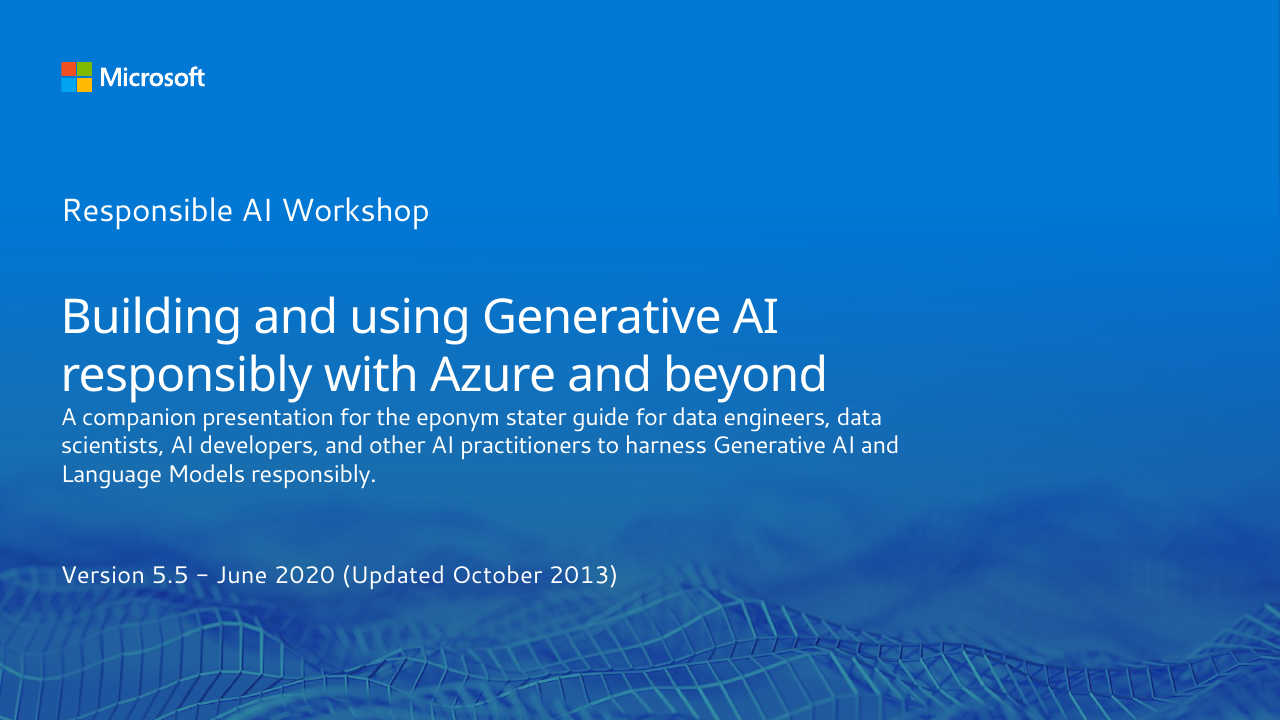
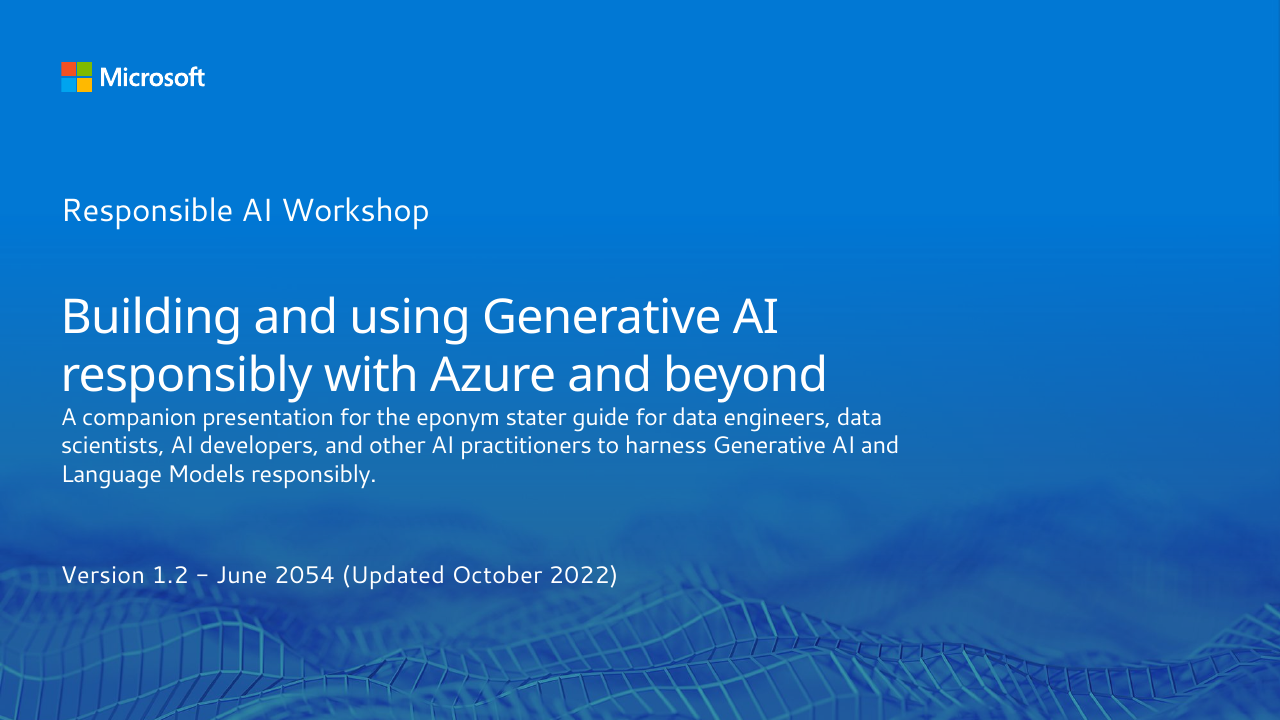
5.5: 5.5 -> 1.2
2020: 2020 -> 2054
2013: 2013 -> 2022
